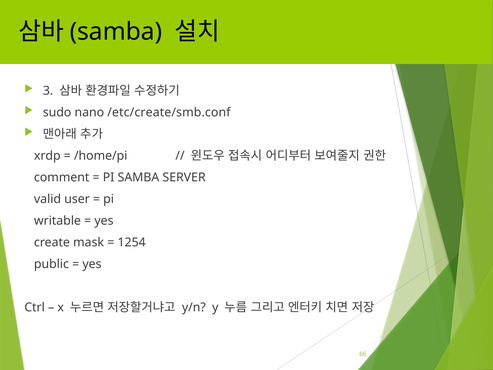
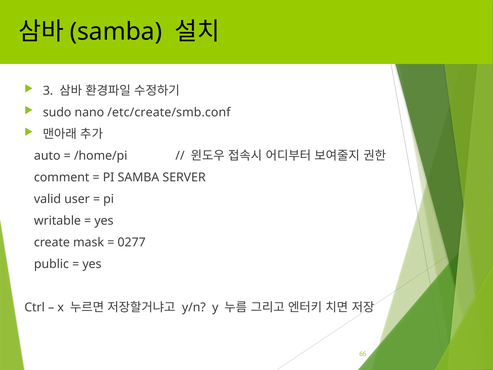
xrdp: xrdp -> auto
1254: 1254 -> 0277
